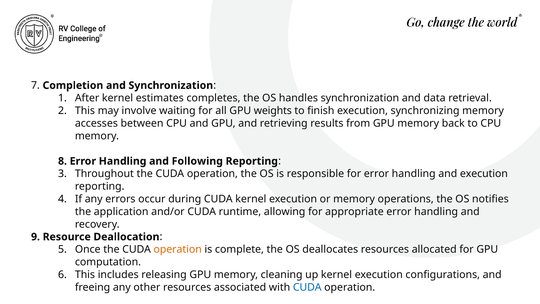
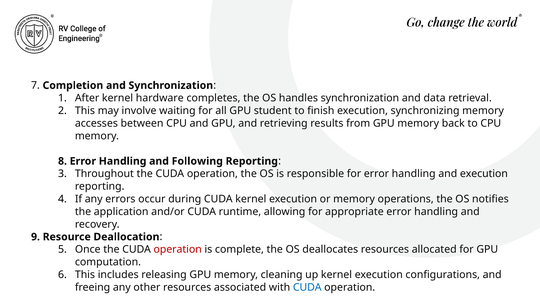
estimates: estimates -> hardware
weights: weights -> student
operation at (178, 249) colour: orange -> red
